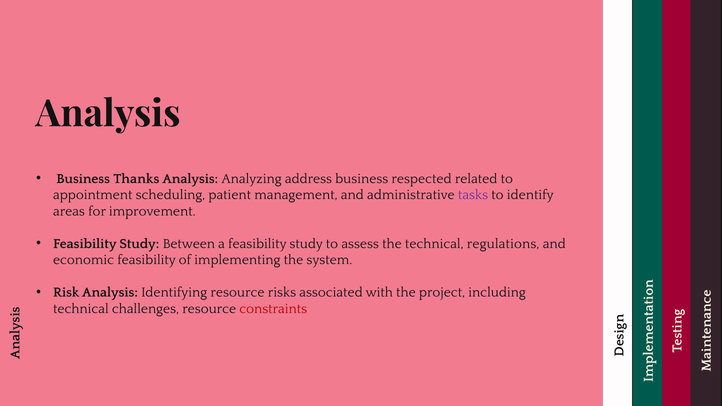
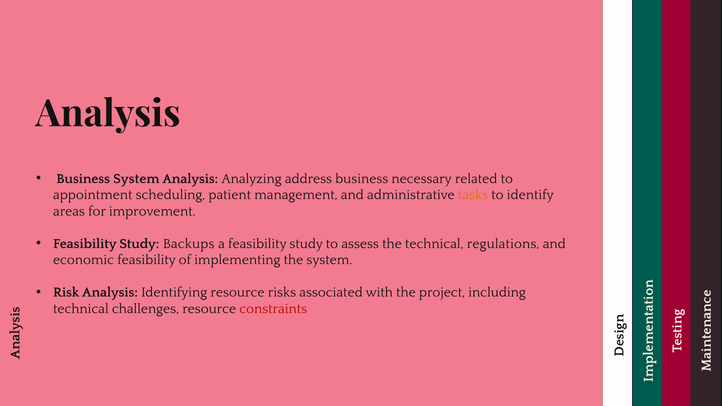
Business Thanks: Thanks -> System
respected: respected -> necessary
tasks colour: purple -> orange
Between: Between -> Backups
